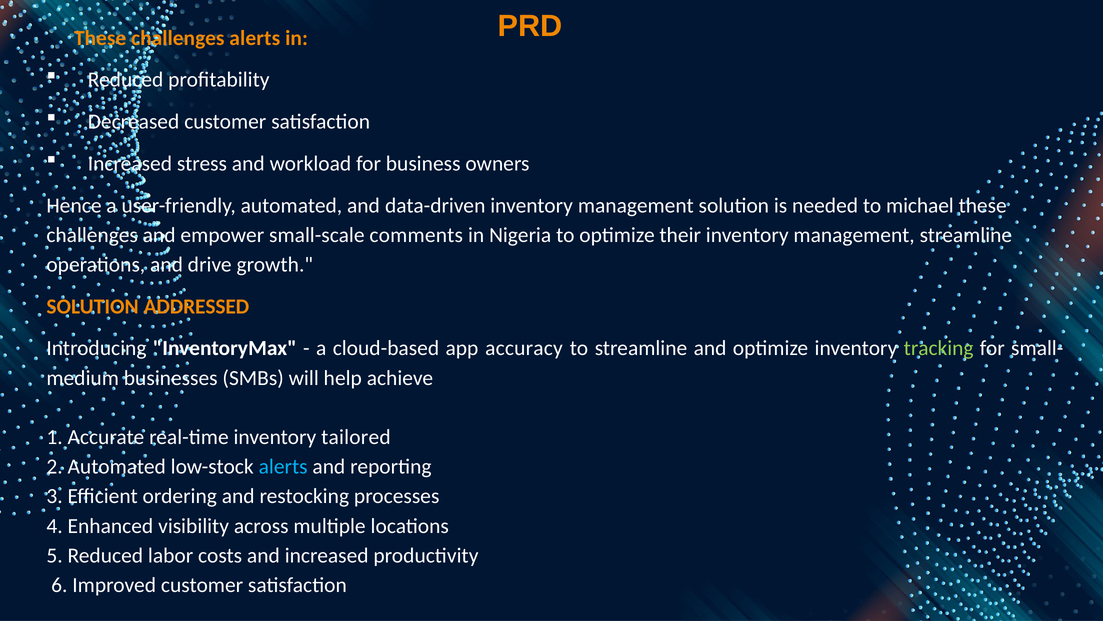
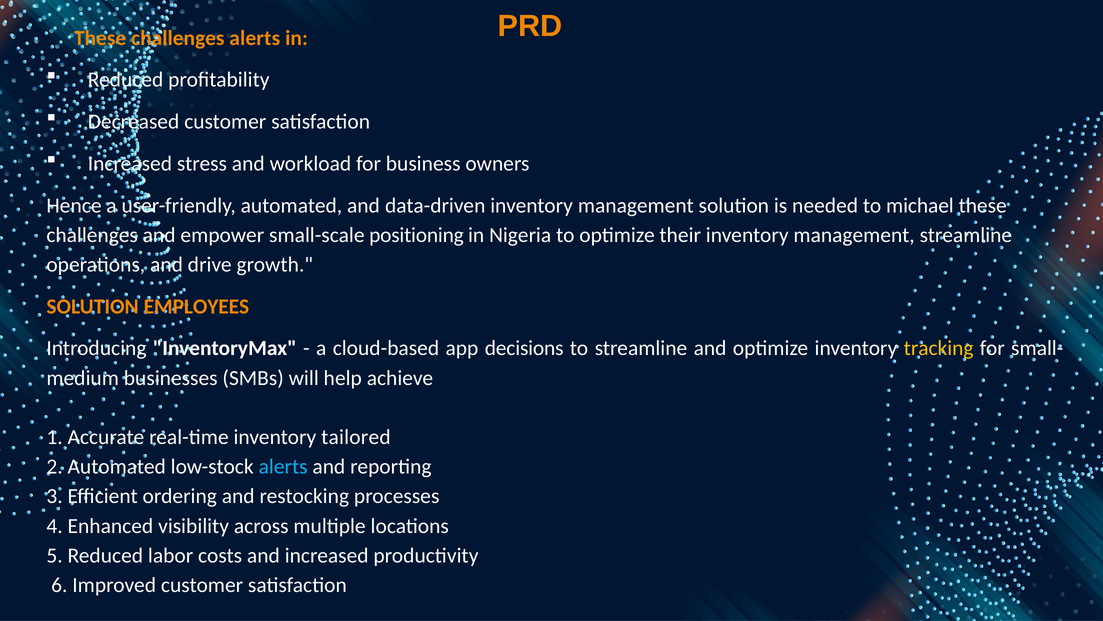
comments: comments -> positioning
ADDRESSED: ADDRESSED -> EMPLOYEES
accuracy: accuracy -> decisions
tracking colour: light green -> yellow
